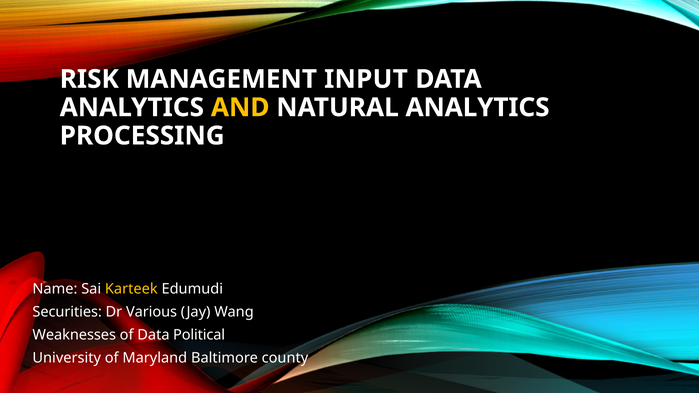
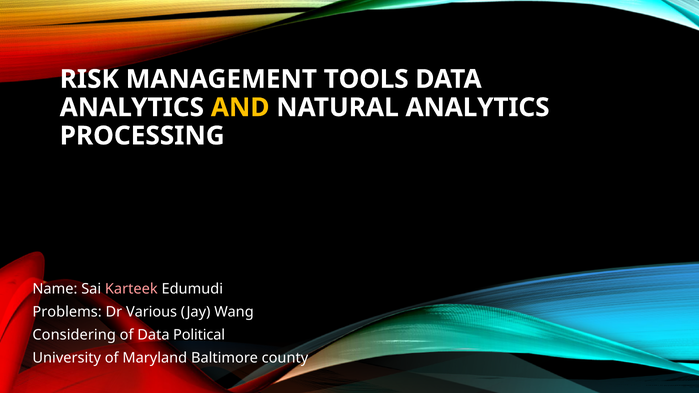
INPUT: INPUT -> TOOLS
Karteek colour: yellow -> pink
Securities: Securities -> Problems
Weaknesses: Weaknesses -> Considering
